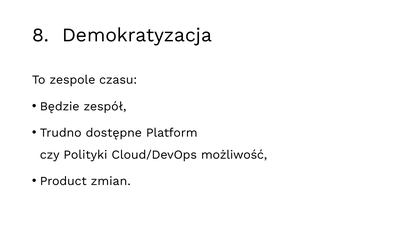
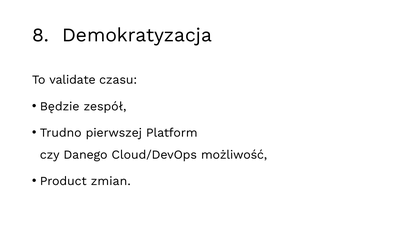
zespole: zespole -> validate
dostępne: dostępne -> pierwszej
Polityki: Polityki -> Danego
